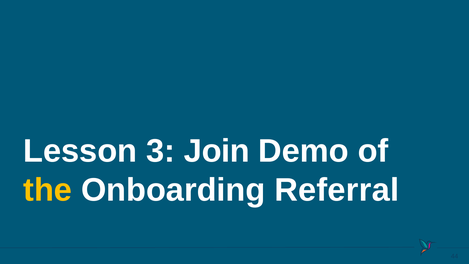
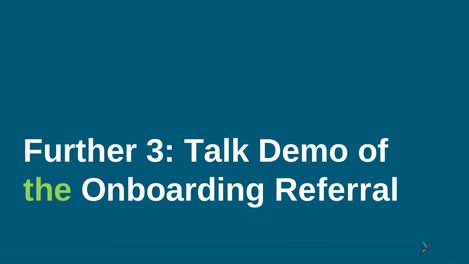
Lesson: Lesson -> Further
Join: Join -> Talk
the colour: yellow -> light green
